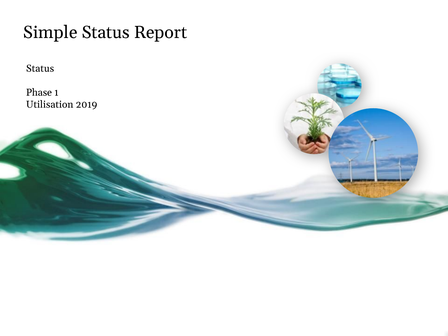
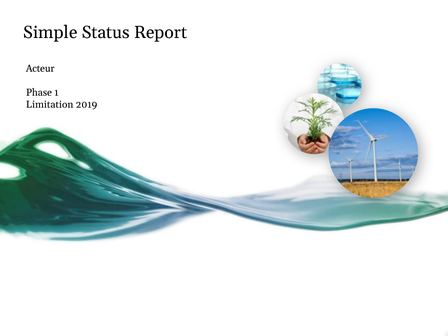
Status at (40, 69): Status -> Acteur
Utilisation: Utilisation -> Limitation
